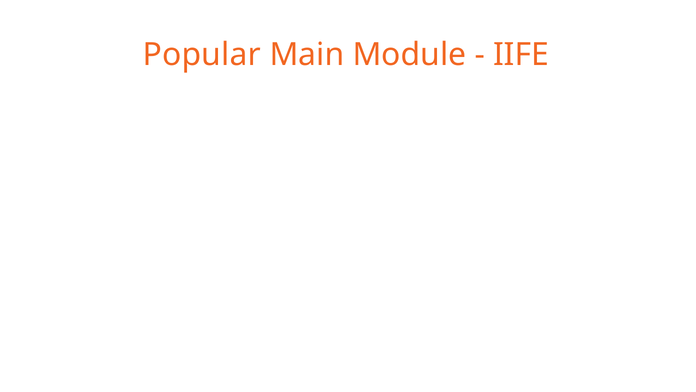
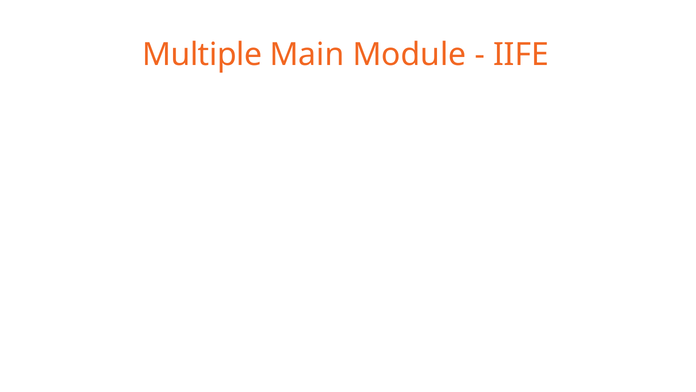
Popular: Popular -> Multiple
